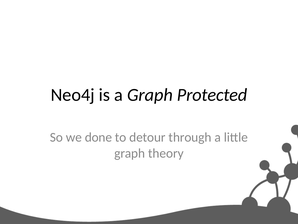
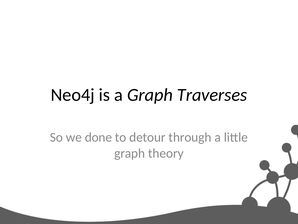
Protected: Protected -> Traverses
